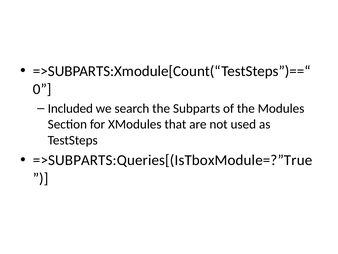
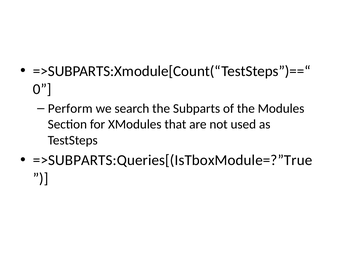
Included: Included -> Perform
